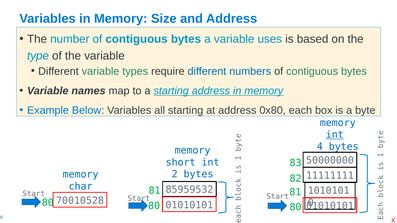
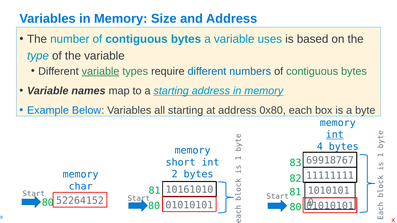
variable at (101, 71) underline: none -> present
50000000: 50000000 -> 69918767
85959532: 85959532 -> 10161010
70010528: 70010528 -> 52264152
